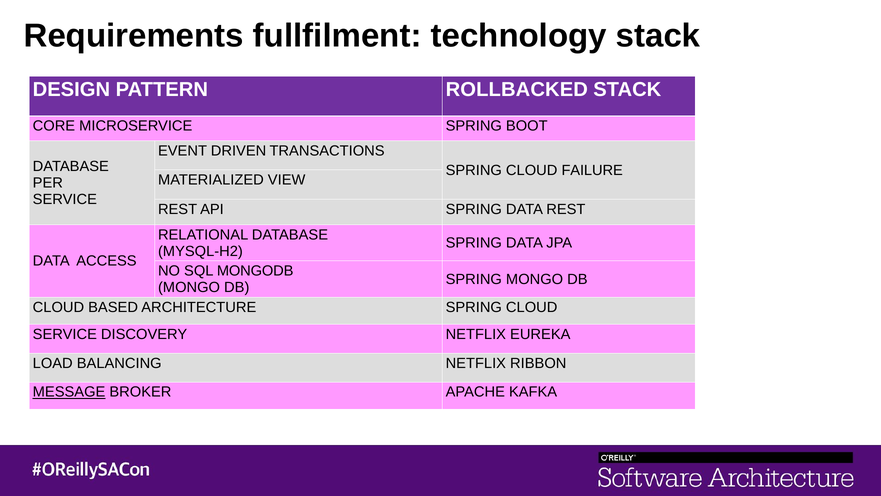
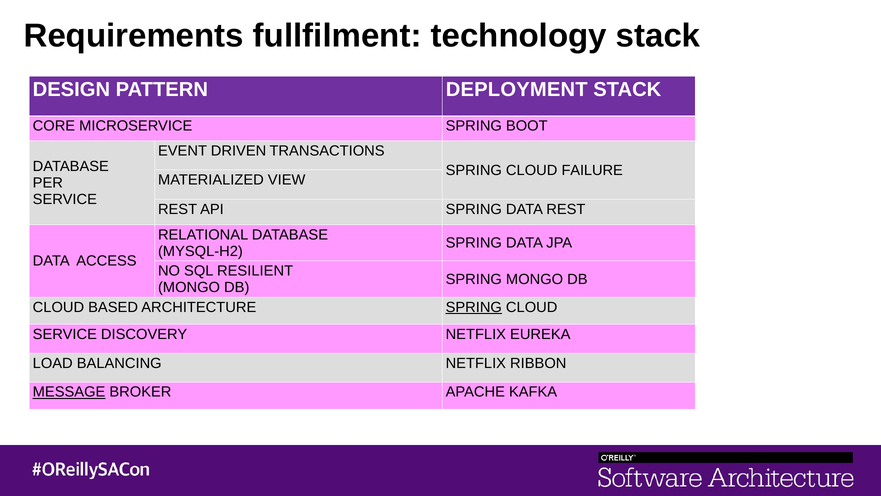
ROLLBACKED: ROLLBACKED -> DEPLOYMENT
MONGODB: MONGODB -> RESILIENT
SPRING at (474, 307) underline: none -> present
